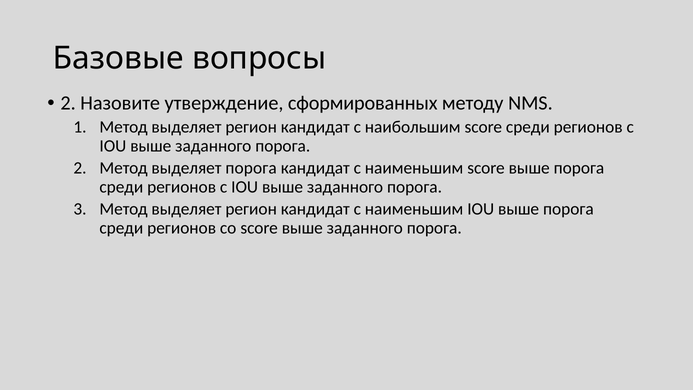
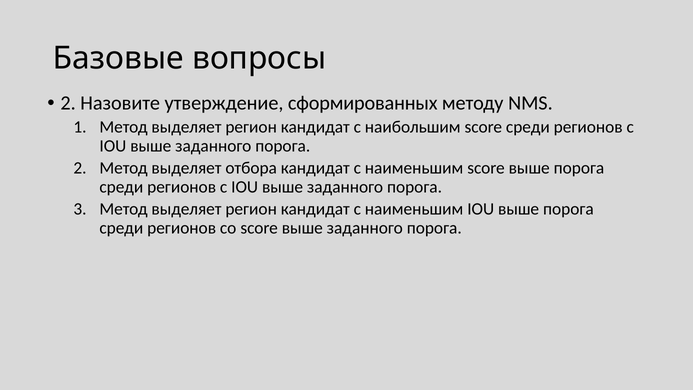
выделяет порога: порога -> отбора
